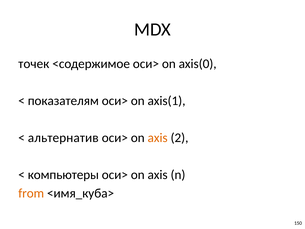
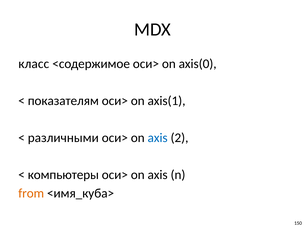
точек: точек -> класс
альтернатив: альтернатив -> различными
axis at (158, 138) colour: orange -> blue
